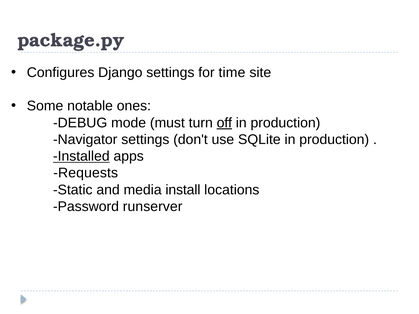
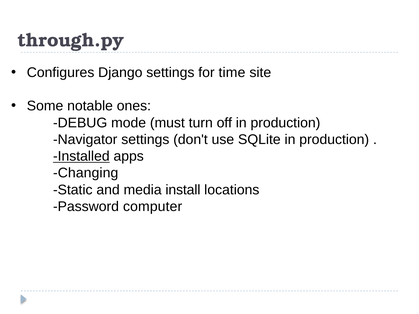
package.py: package.py -> through.py
off underline: present -> none
Requests: Requests -> Changing
runserver: runserver -> computer
